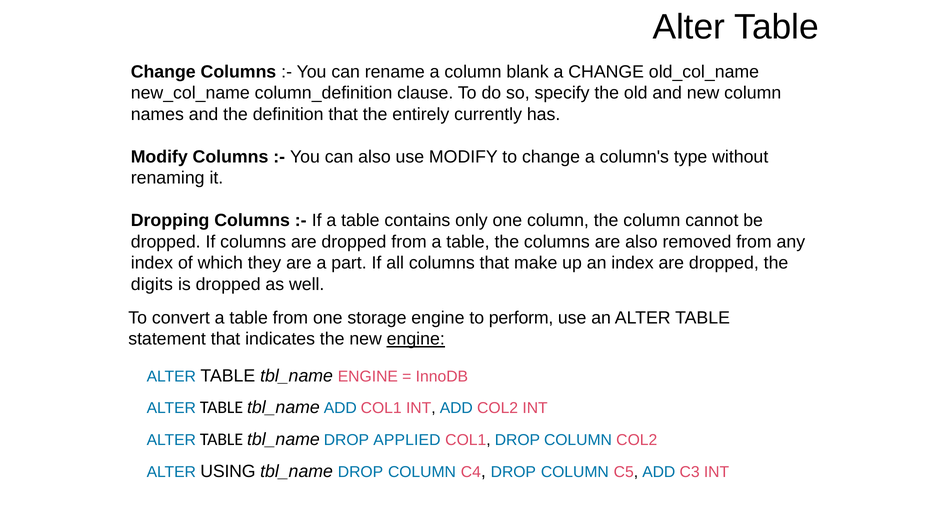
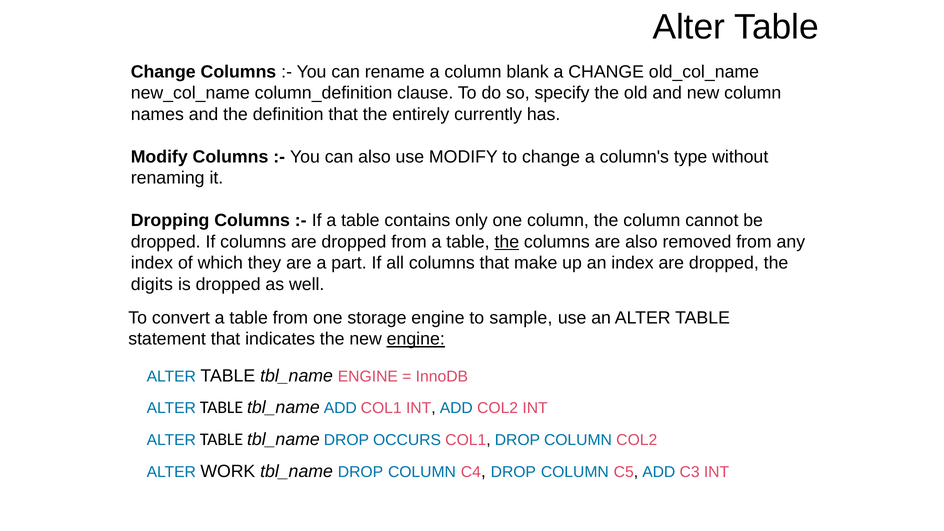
the at (507, 242) underline: none -> present
perform: perform -> sample
APPLIED: APPLIED -> OCCURS
USING: USING -> WORK
